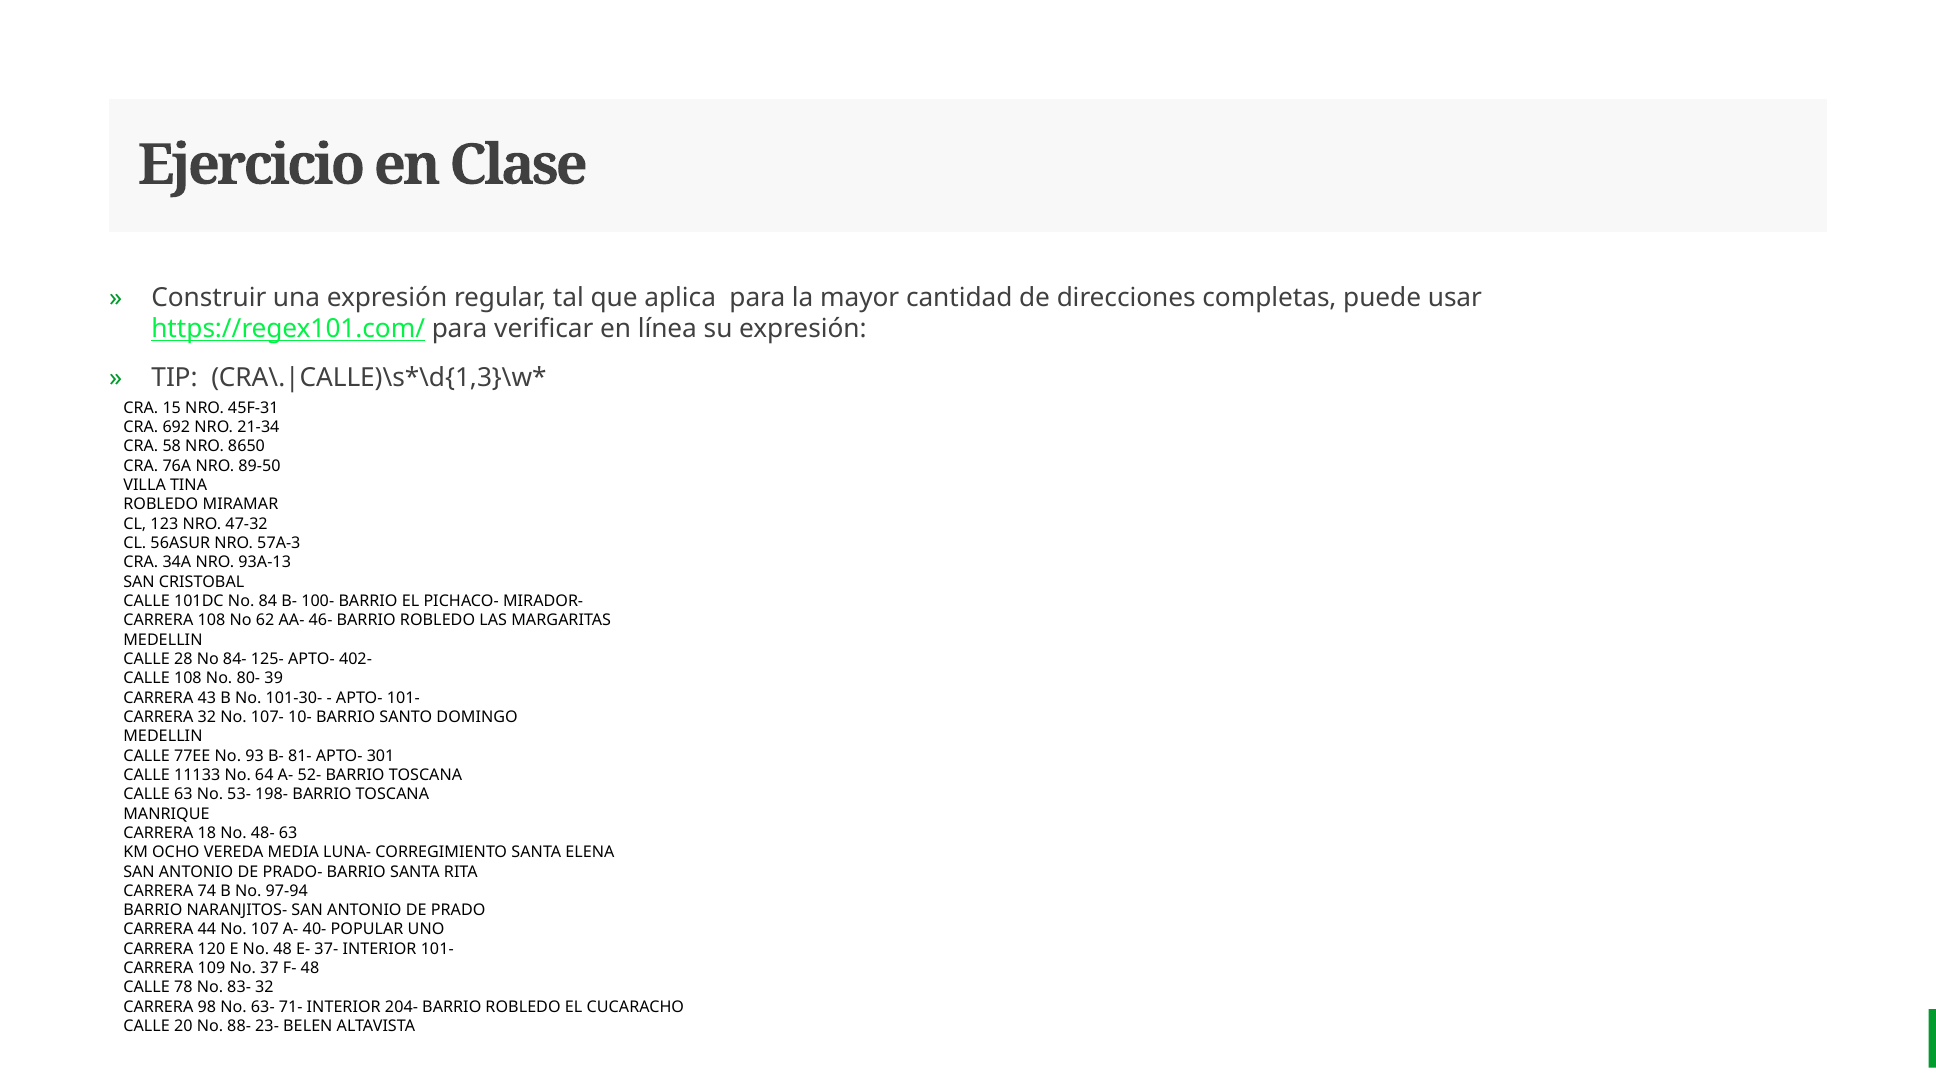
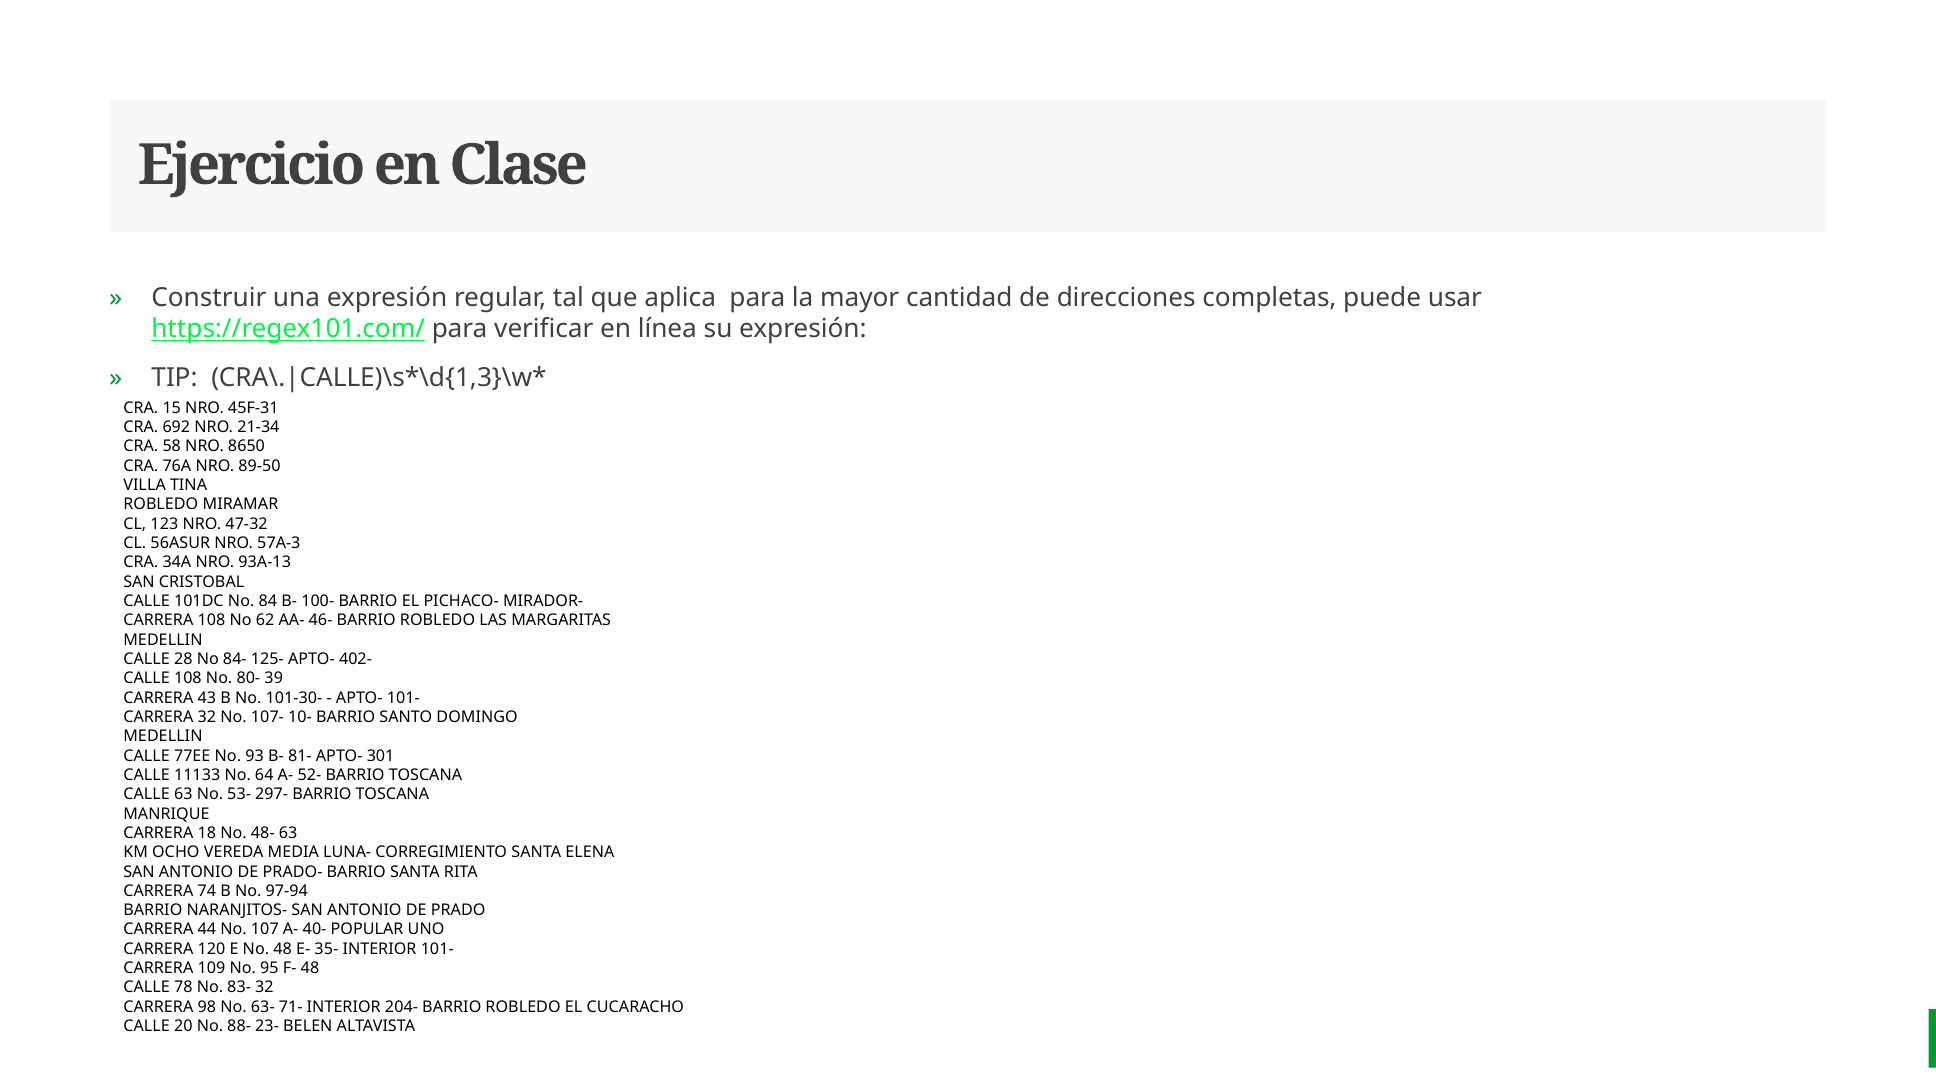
198-: 198- -> 297-
37-: 37- -> 35-
37: 37 -> 95
